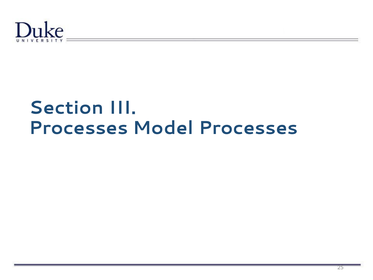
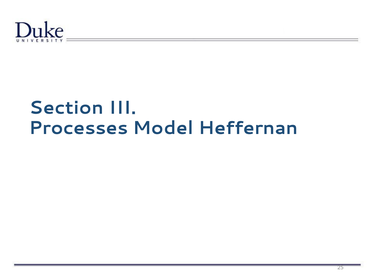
Model Processes: Processes -> Heffernan
